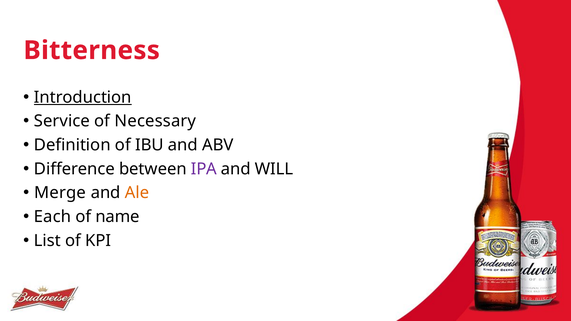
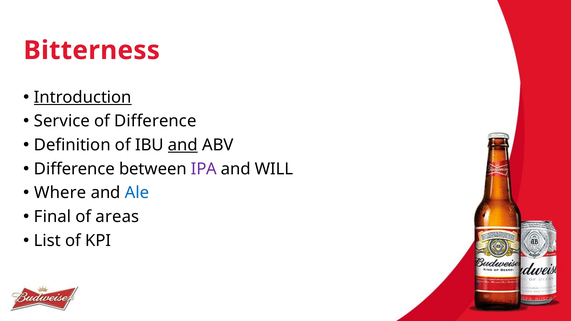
of Necessary: Necessary -> Difference
and at (183, 145) underline: none -> present
Merge: Merge -> Where
Ale colour: orange -> blue
Each: Each -> Final
name: name -> areas
